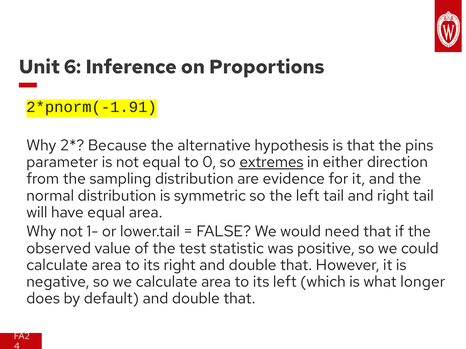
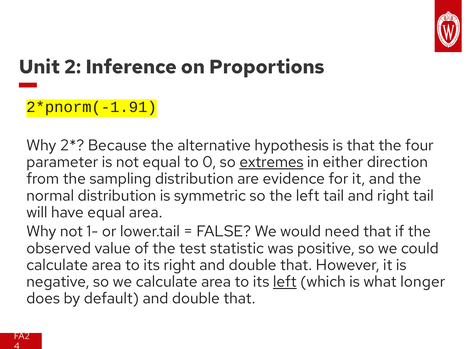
6: 6 -> 2
pins: pins -> four
left at (285, 282) underline: none -> present
